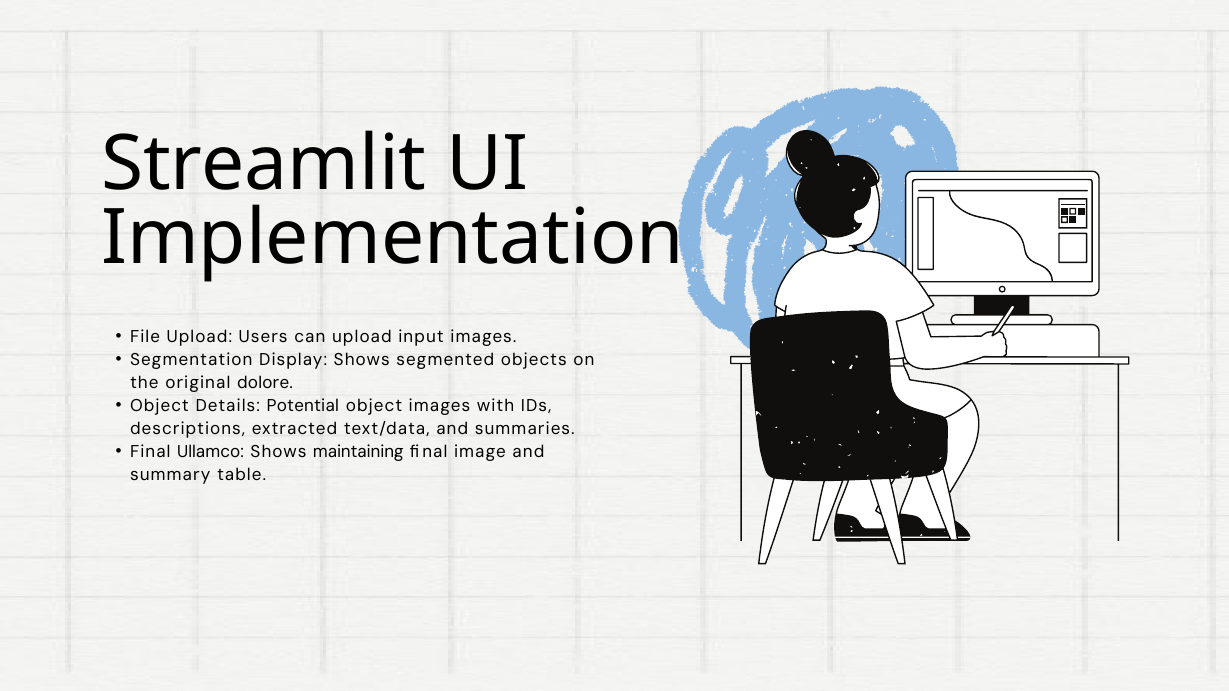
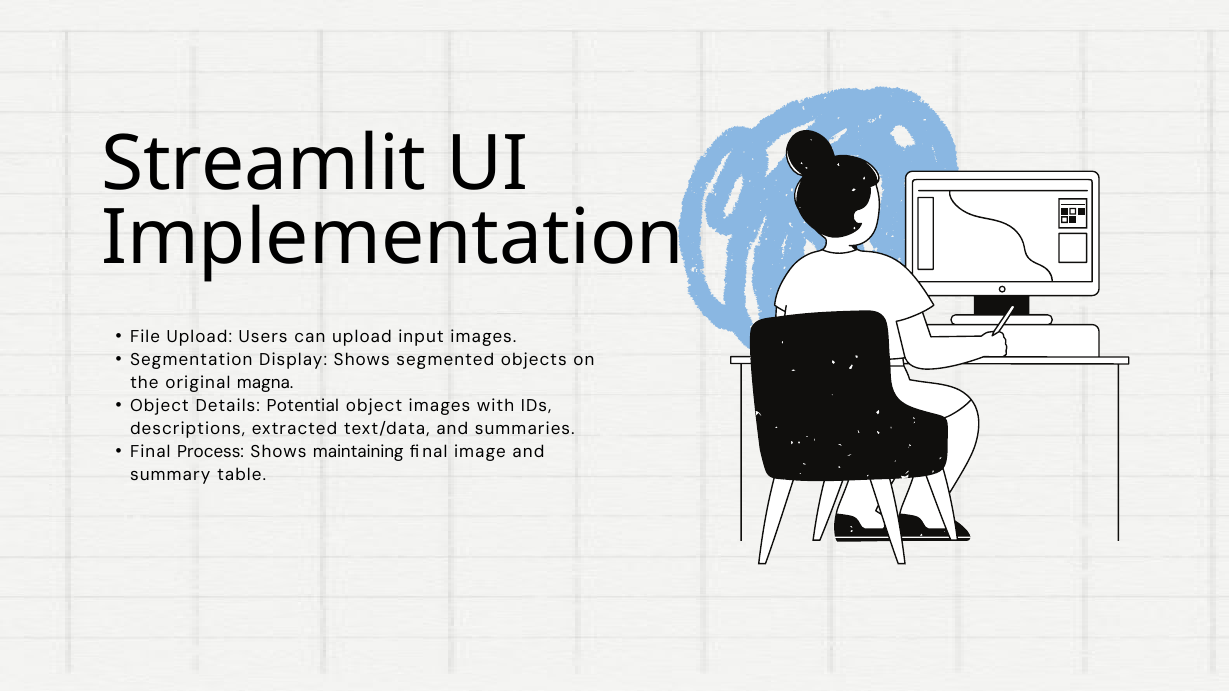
dolore: dolore -> magna
Ullamco: Ullamco -> Process
